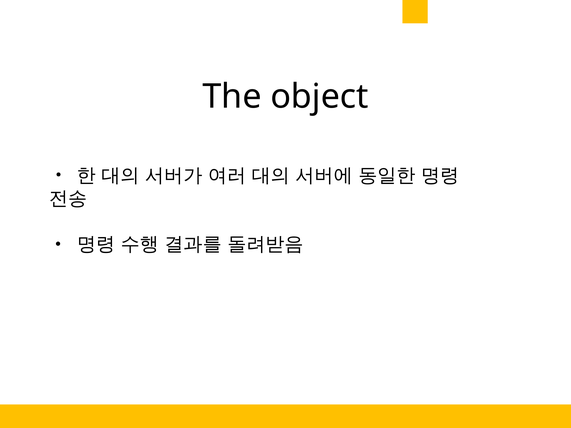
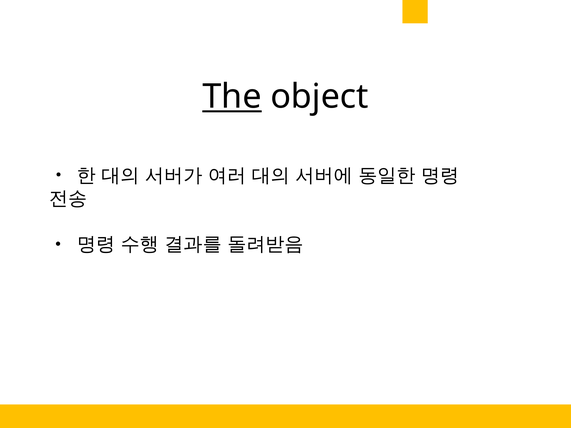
The underline: none -> present
